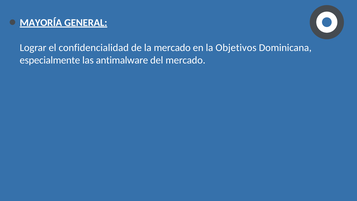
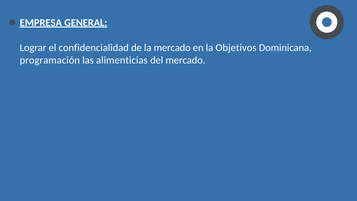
MAYORÍA: MAYORÍA -> EMPRESA
especialmente: especialmente -> programación
antimalware: antimalware -> alimenticias
